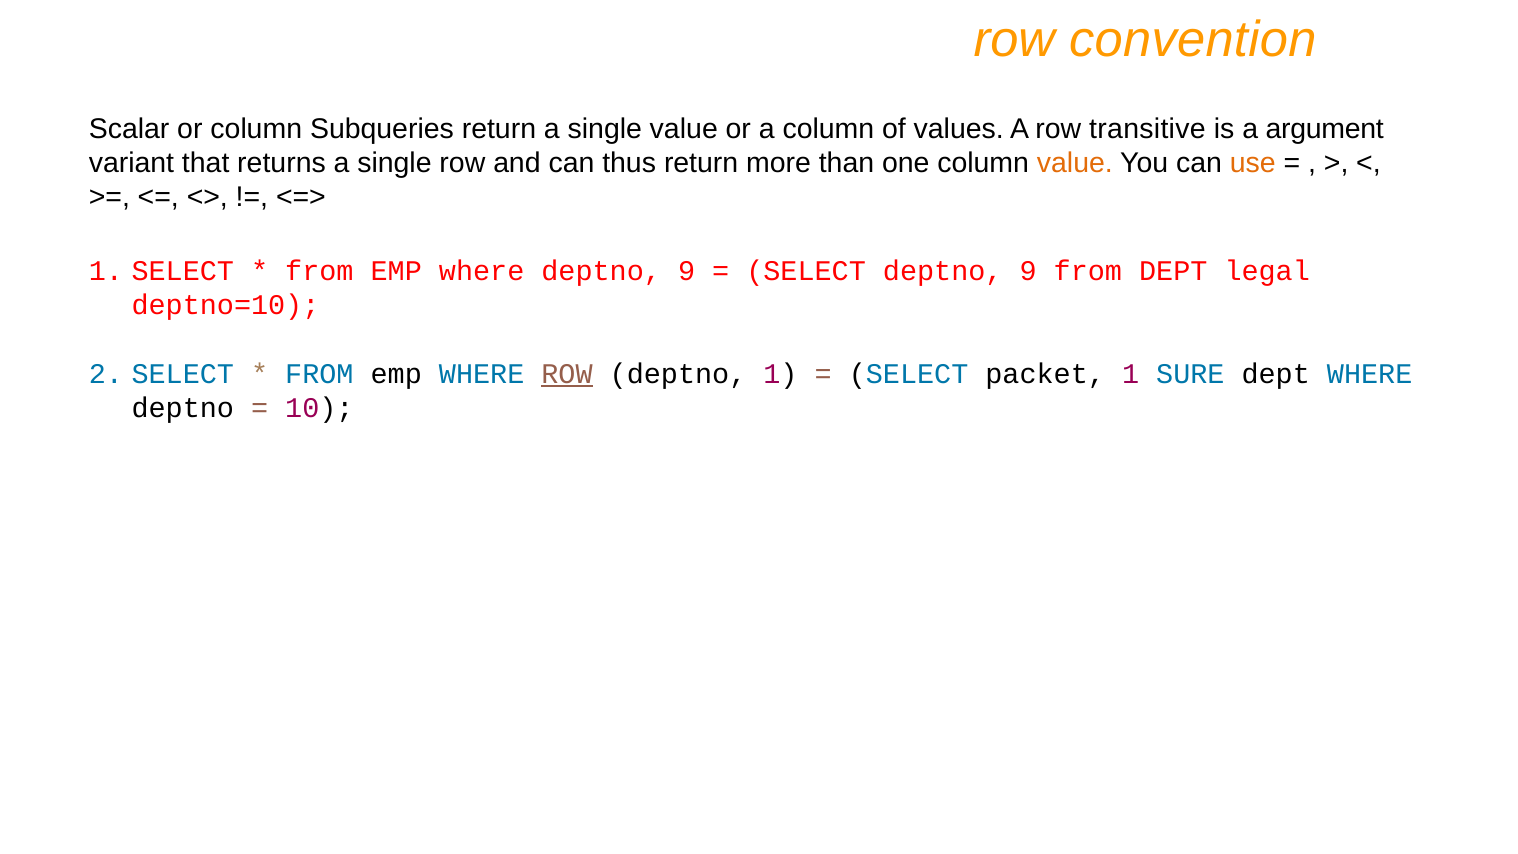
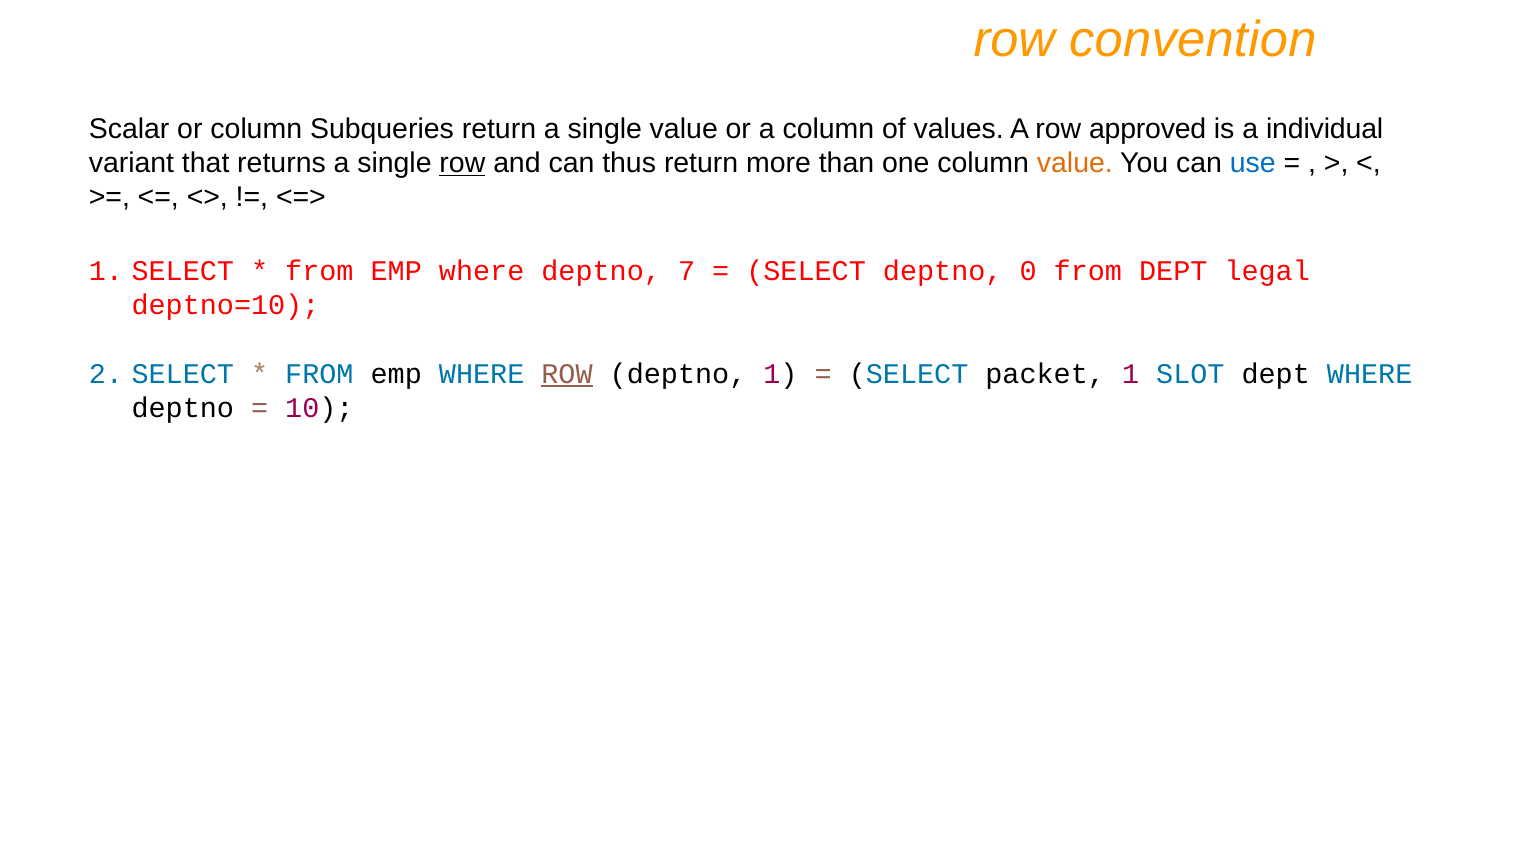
transitive: transitive -> approved
argument: argument -> individual
row at (462, 163) underline: none -> present
use colour: orange -> blue
where deptno 9: 9 -> 7
SELECT deptno 9: 9 -> 0
SURE: SURE -> SLOT
